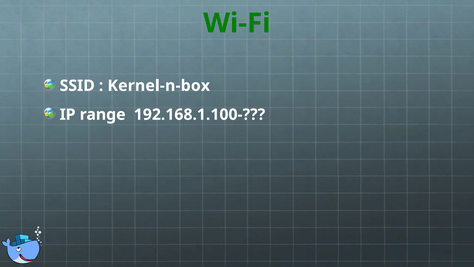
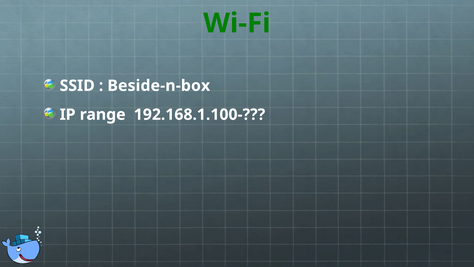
Kernel-n-box: Kernel-n-box -> Beside-n-box
